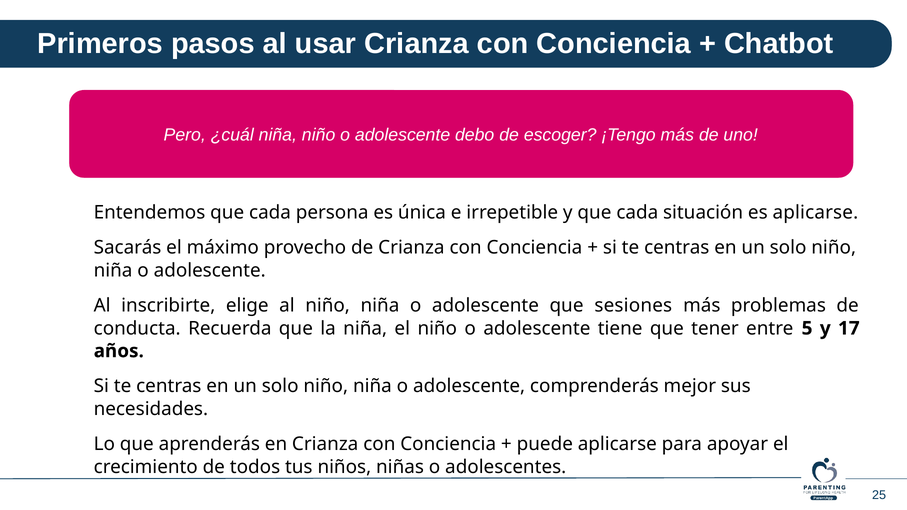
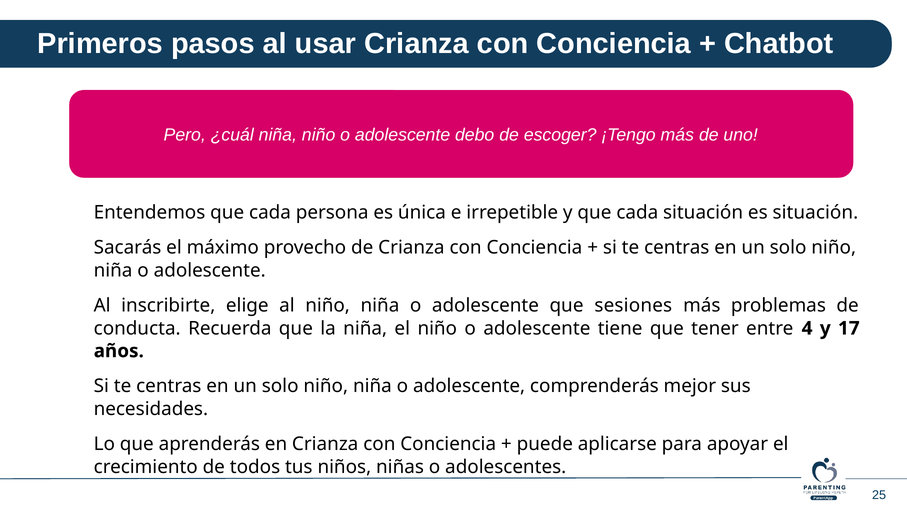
es aplicarse: aplicarse -> situación
5: 5 -> 4
